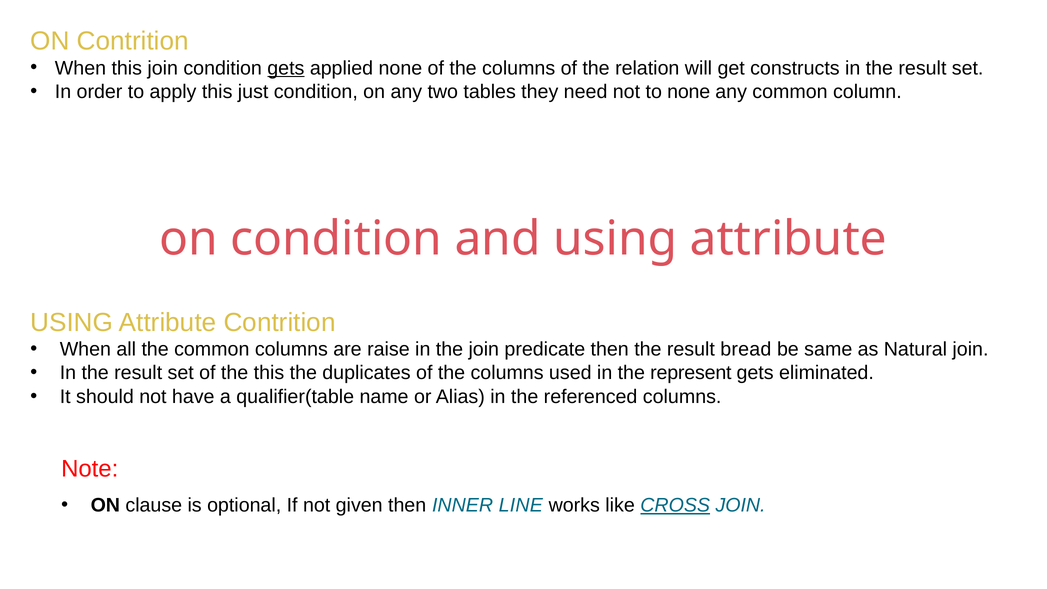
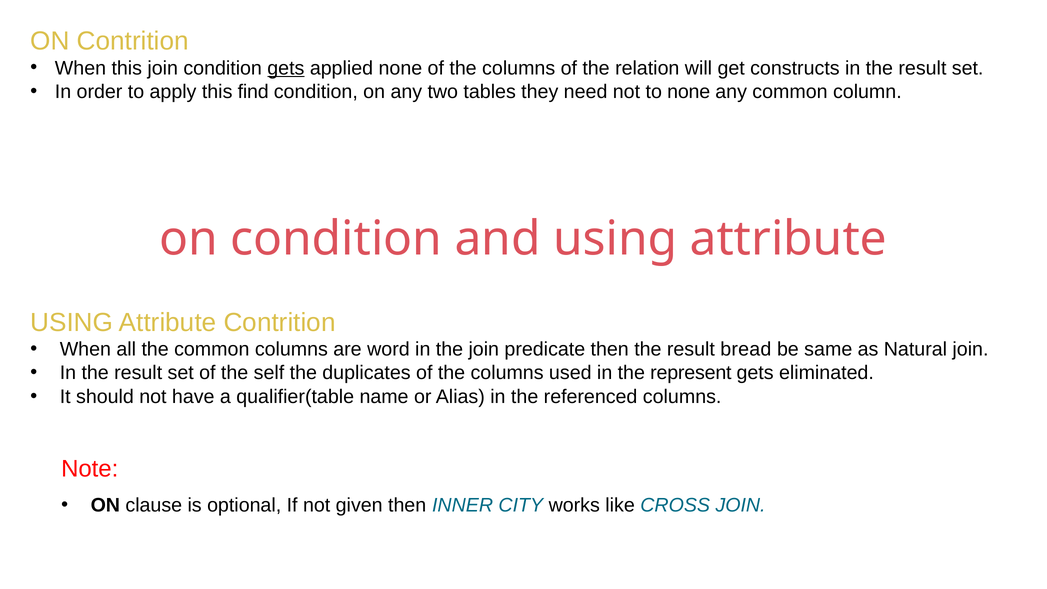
just: just -> find
raise: raise -> word
the this: this -> self
LINE: LINE -> CITY
CROSS underline: present -> none
